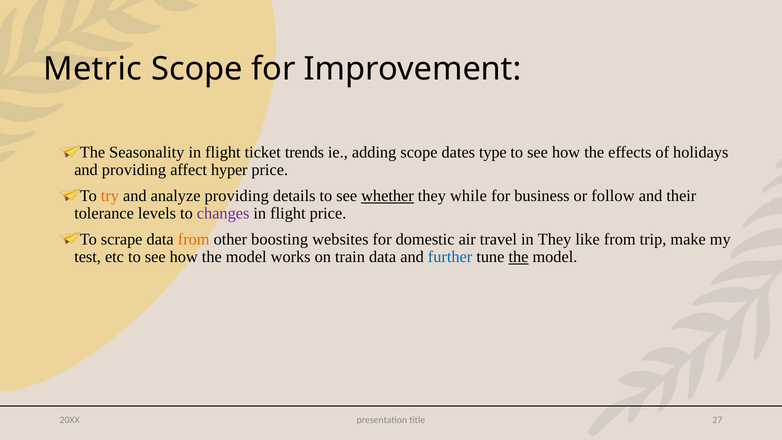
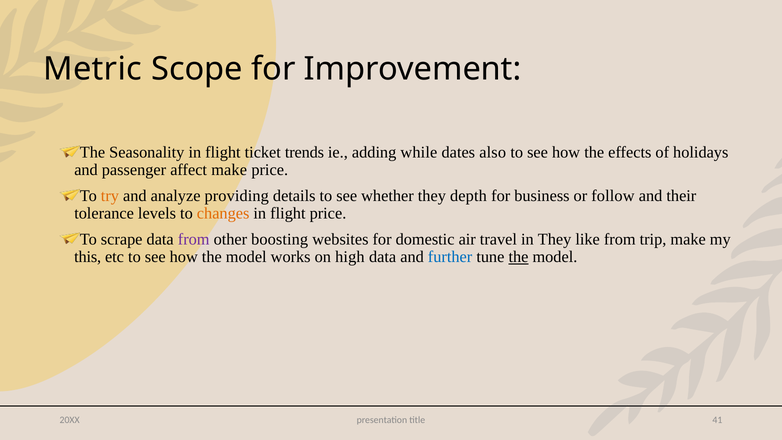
adding scope: scope -> while
type: type -> also
and providing: providing -> passenger
affect hyper: hyper -> make
whether underline: present -> none
while: while -> depth
changes colour: purple -> orange
from at (194, 239) colour: orange -> purple
test: test -> this
train: train -> high
27: 27 -> 41
